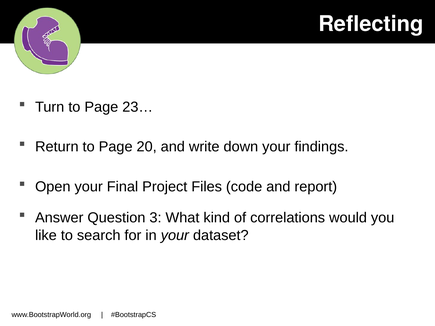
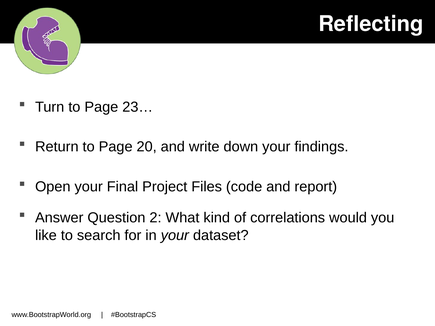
3: 3 -> 2
